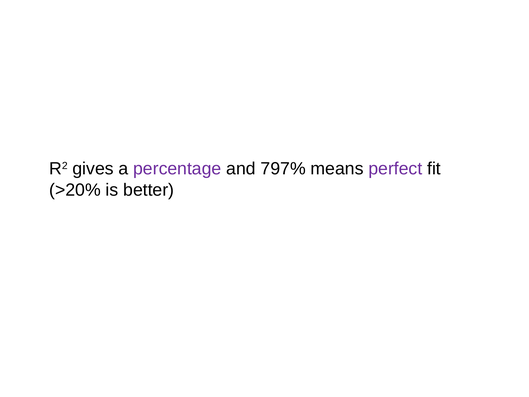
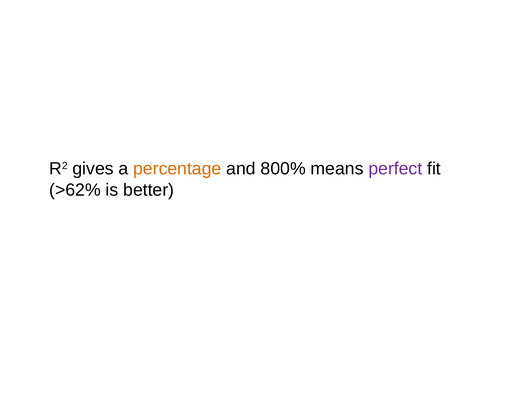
percentage colour: purple -> orange
797%: 797% -> 800%
>20%: >20% -> >62%
